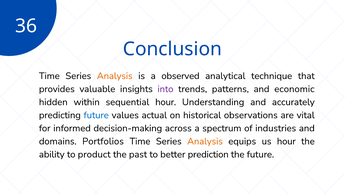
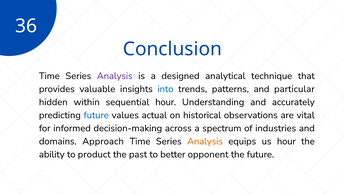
Analysis at (115, 76) colour: orange -> purple
observed: observed -> designed
into colour: purple -> blue
economic: economic -> particular
Portfolios: Portfolios -> Approach
prediction: prediction -> opponent
